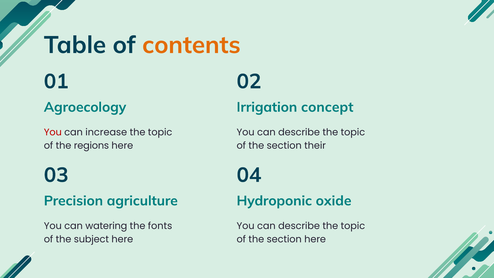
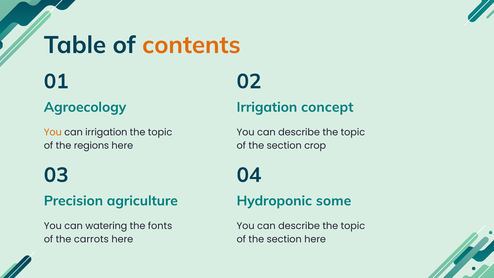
You at (53, 132) colour: red -> orange
can increase: increase -> irrigation
their: their -> crop
oxide: oxide -> some
subject: subject -> carrots
